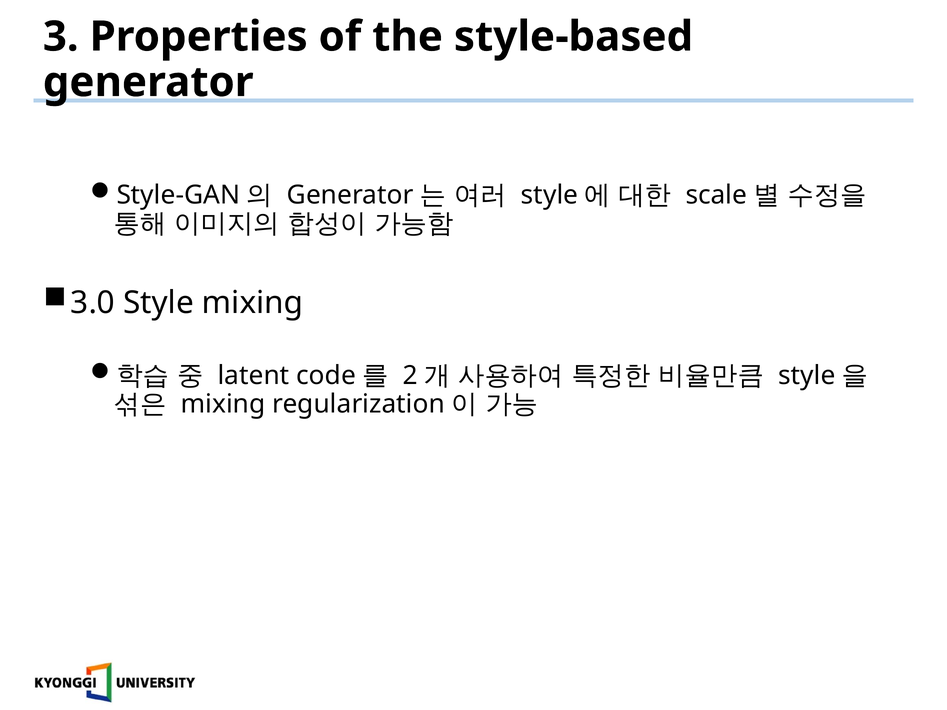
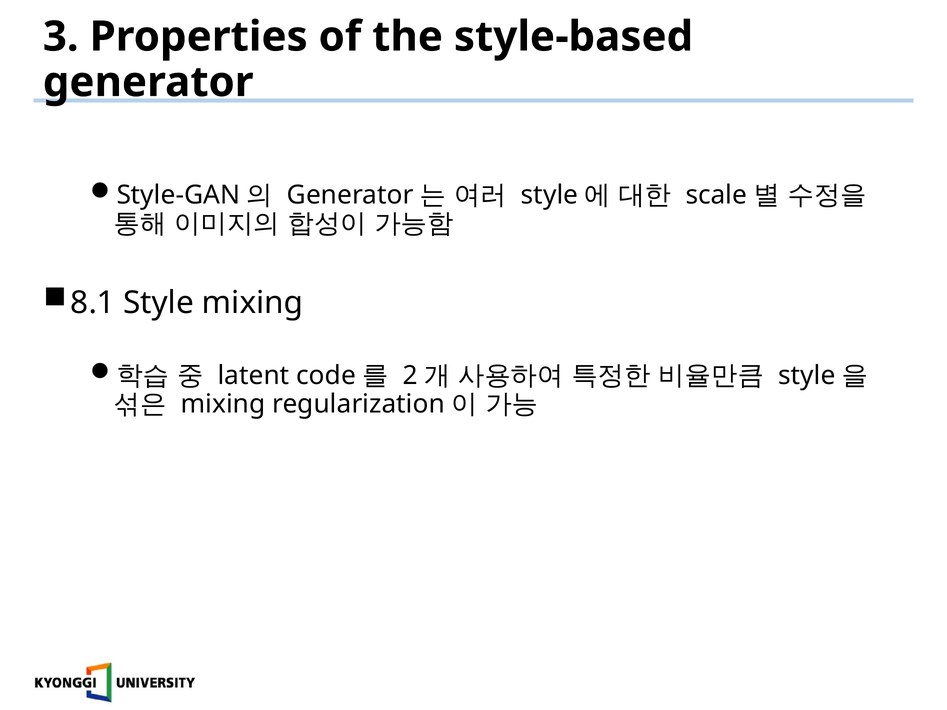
3.0: 3.0 -> 8.1
